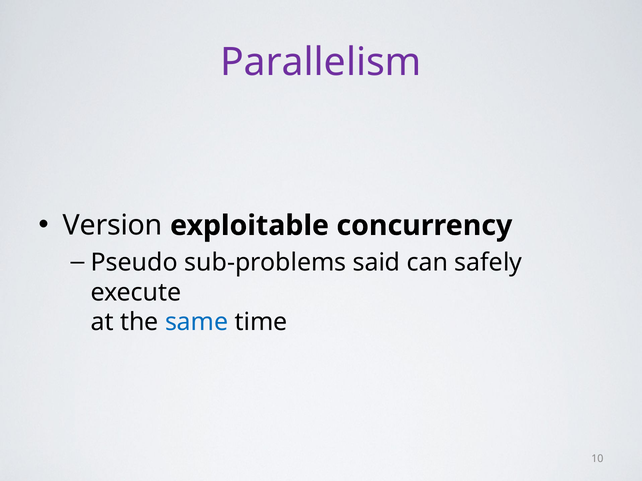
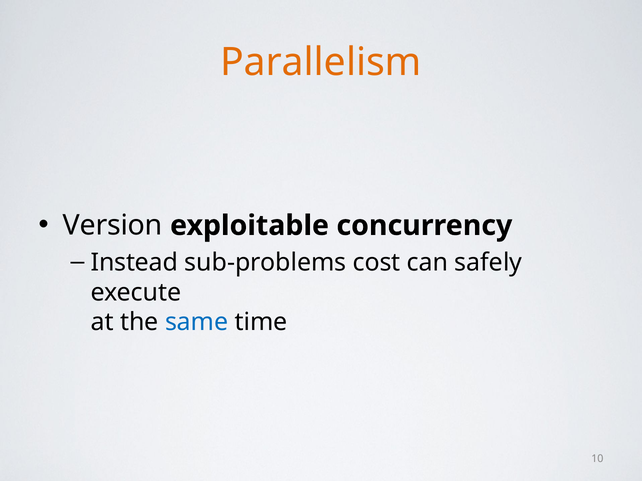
Parallelism colour: purple -> orange
Pseudo: Pseudo -> Instead
said: said -> cost
